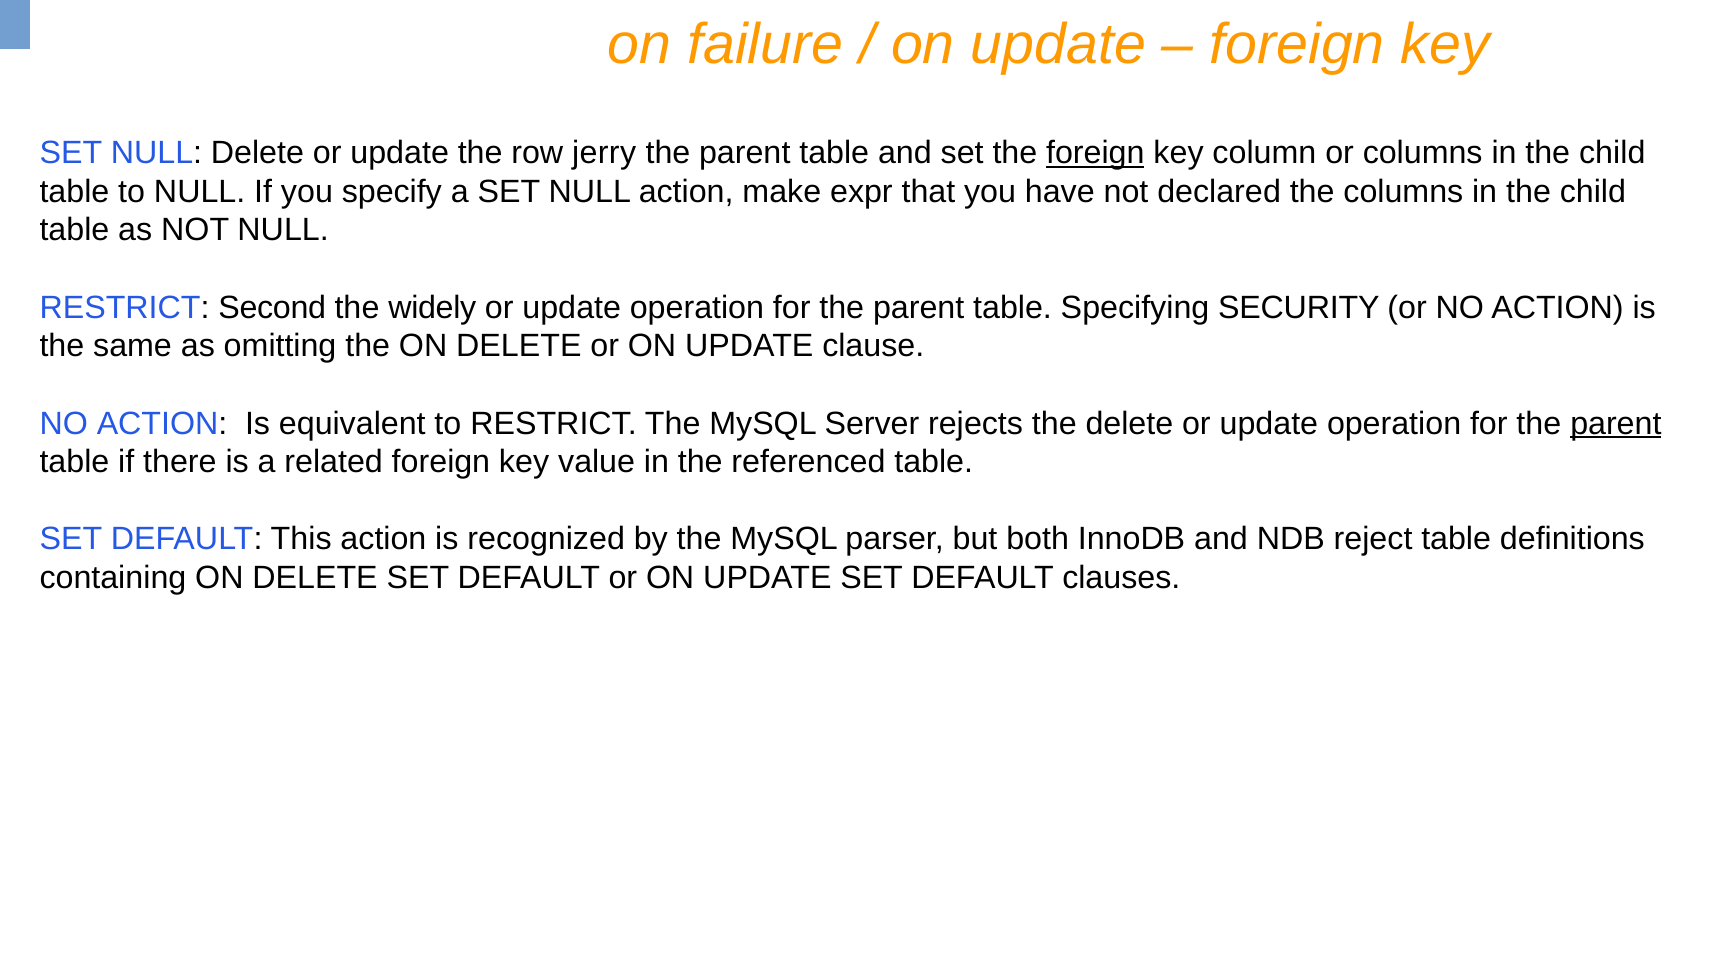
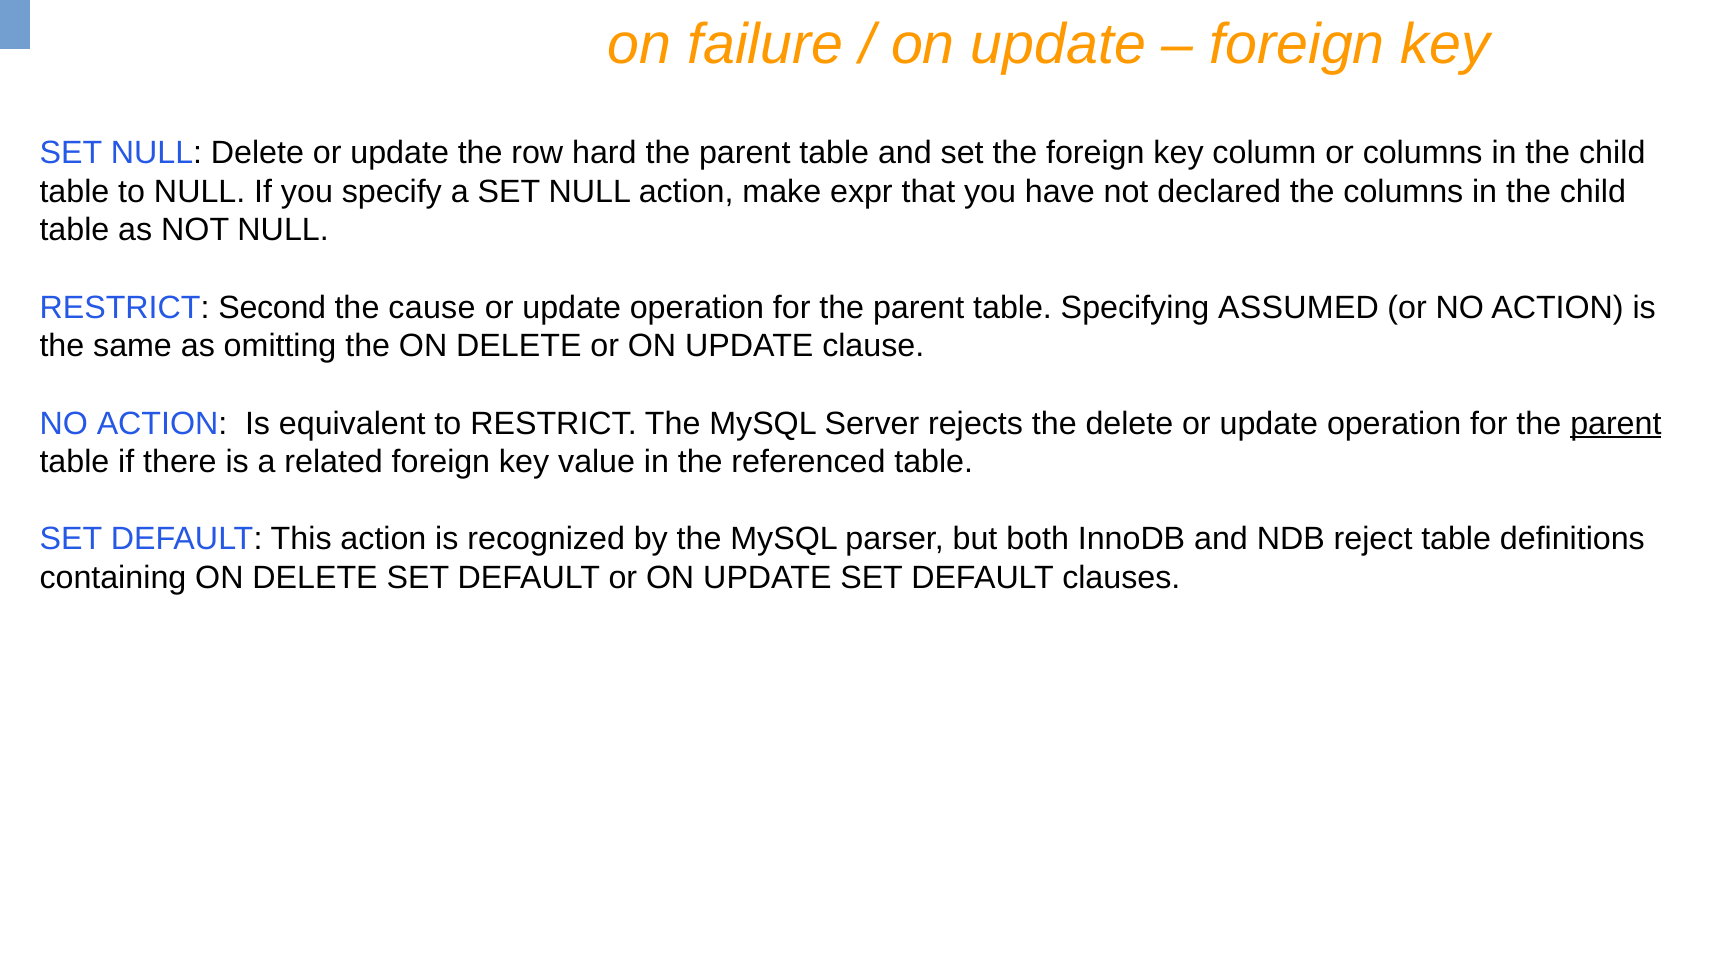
jerry: jerry -> hard
foreign at (1095, 153) underline: present -> none
widely: widely -> cause
SECURITY: SECURITY -> ASSUMED
